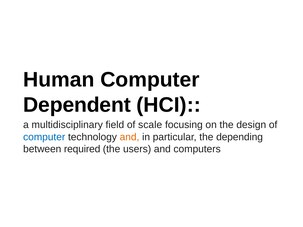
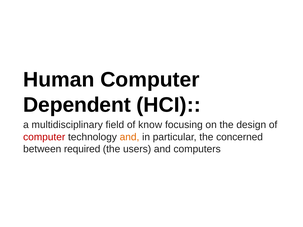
scale: scale -> know
computer at (44, 137) colour: blue -> red
depending: depending -> concerned
